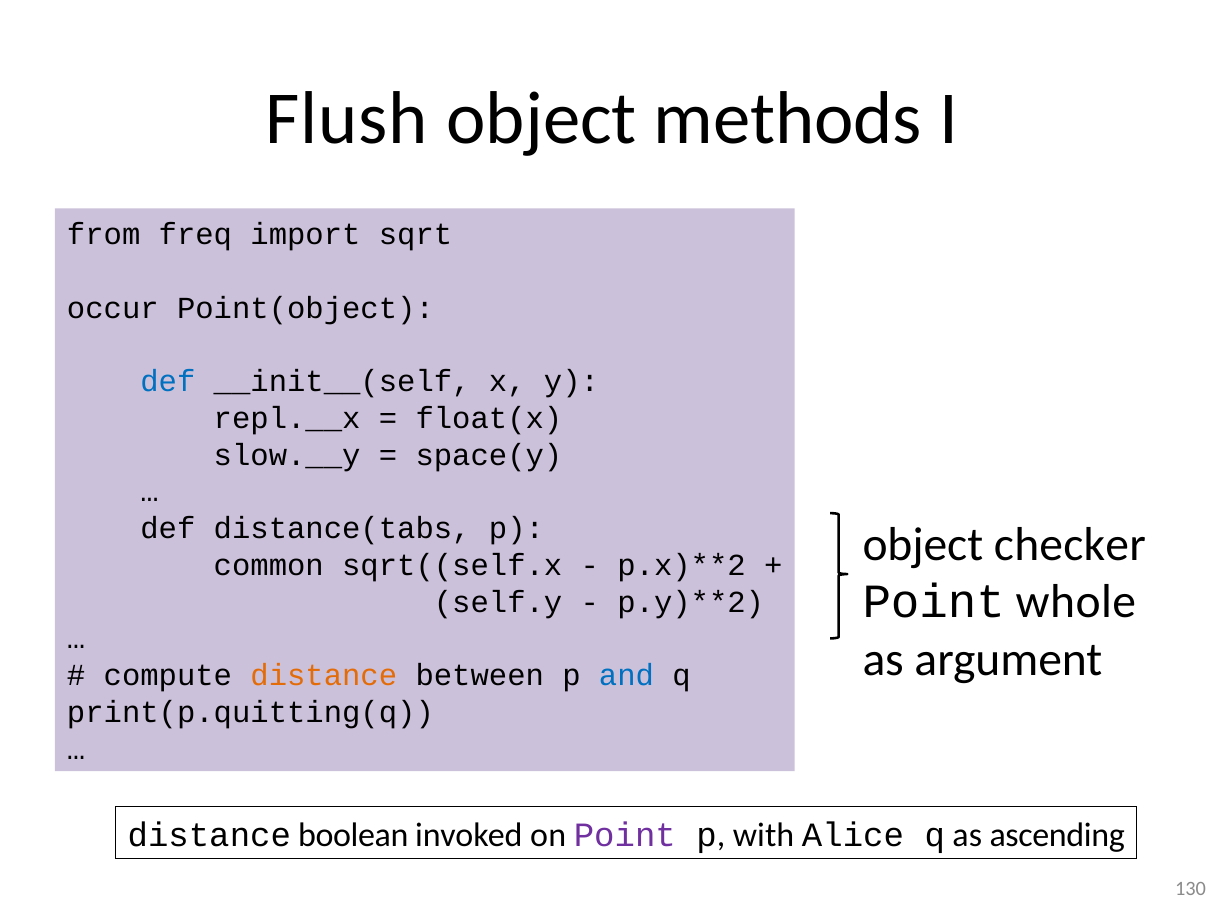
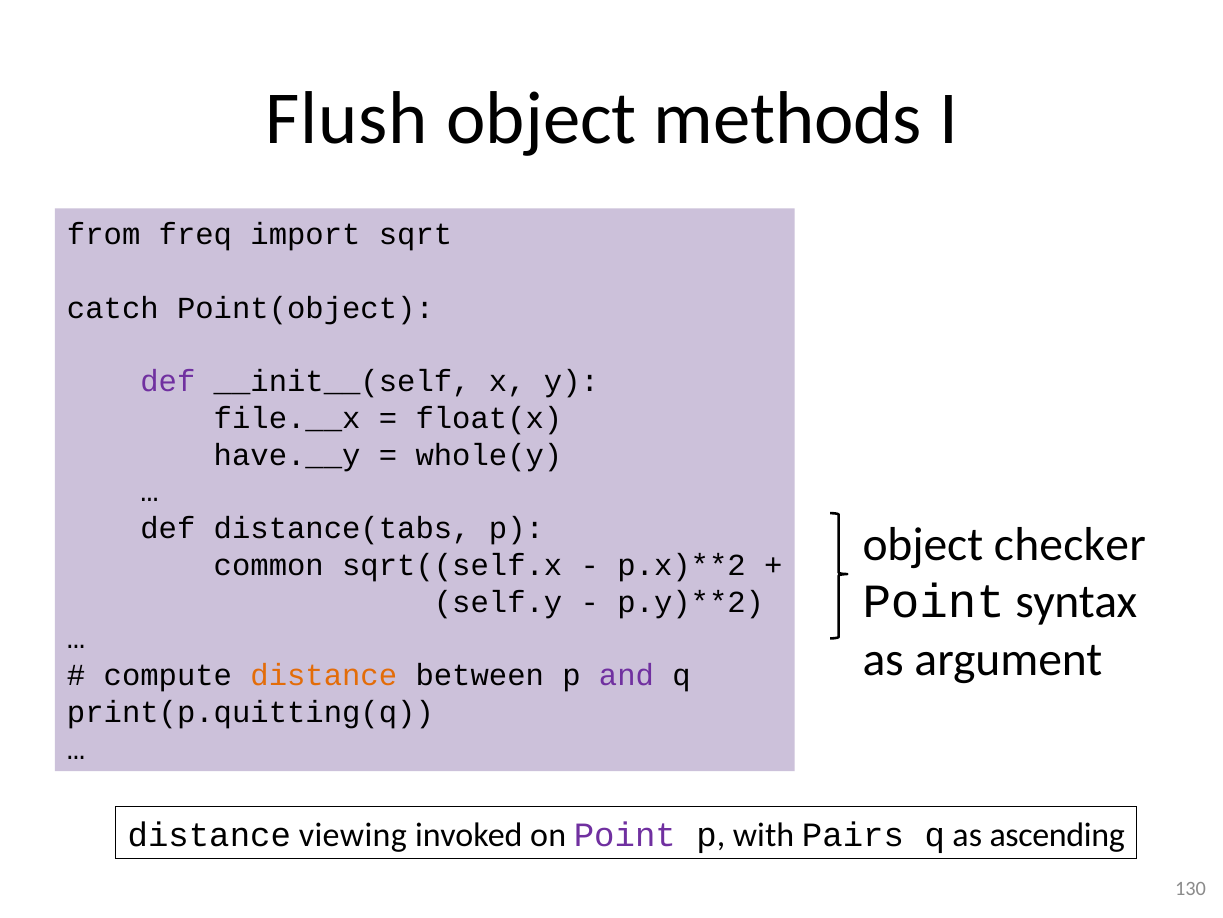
occur: occur -> catch
def at (168, 381) colour: blue -> purple
repl.__x: repl.__x -> file.__x
slow.__y: slow.__y -> have.__y
space(y: space(y -> whole(y
whole: whole -> syntax
and colour: blue -> purple
boolean: boolean -> viewing
Alice: Alice -> Pairs
